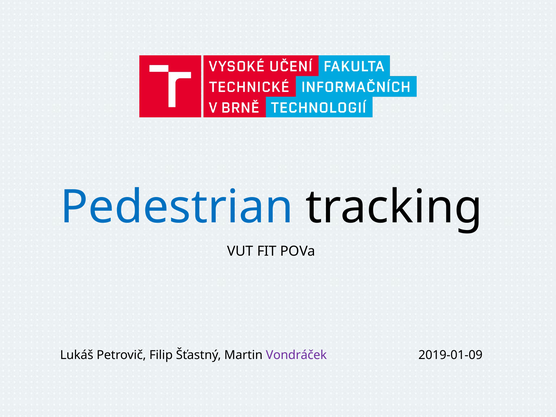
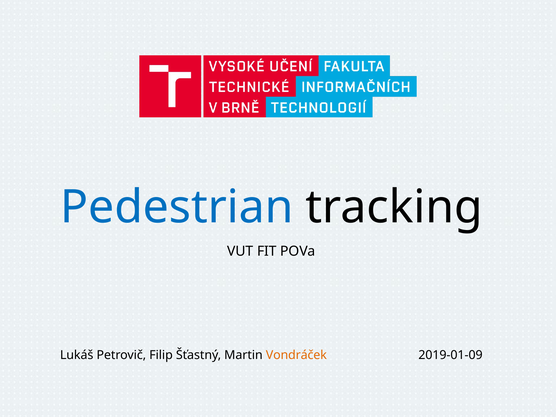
Vondráček colour: purple -> orange
